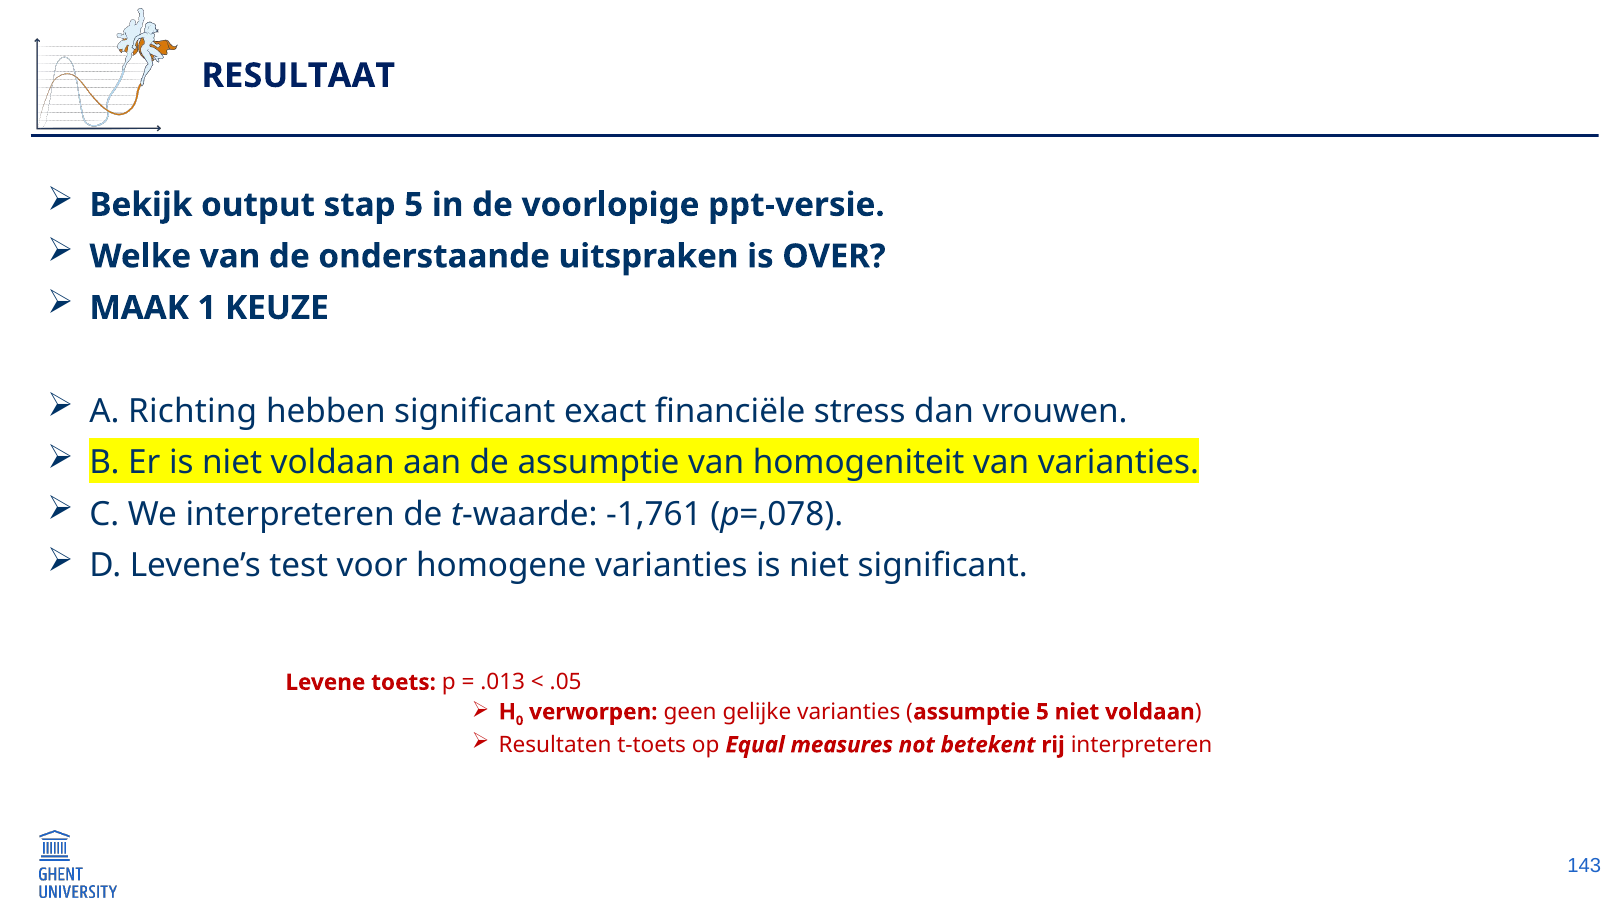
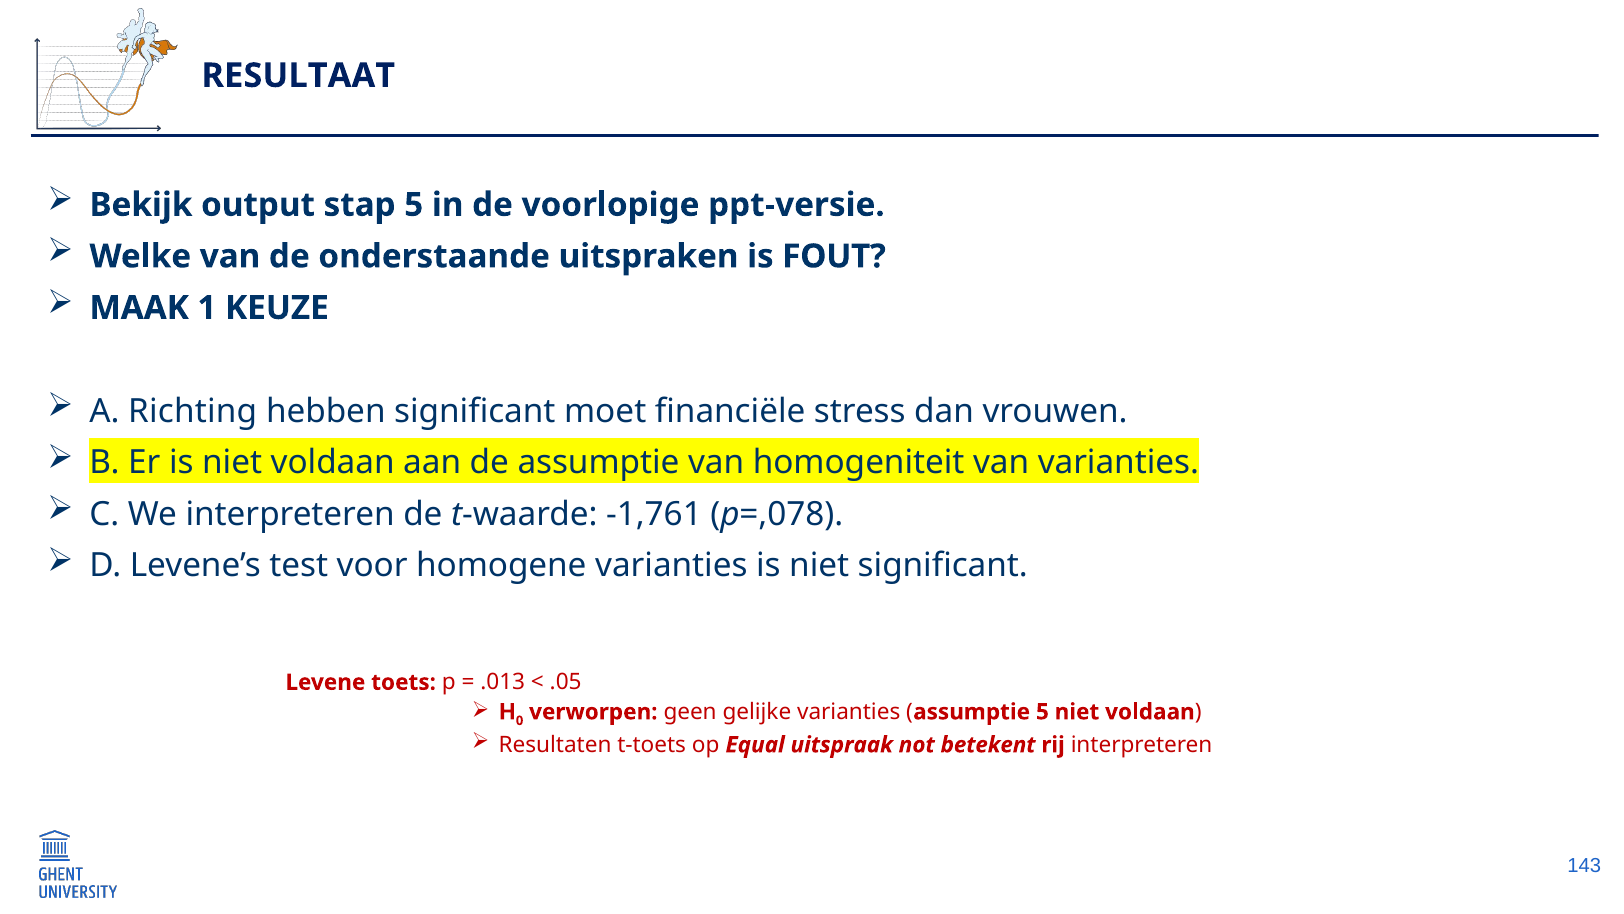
OVER: OVER -> FOUT
exact: exact -> moet
measures: measures -> uitspraak
